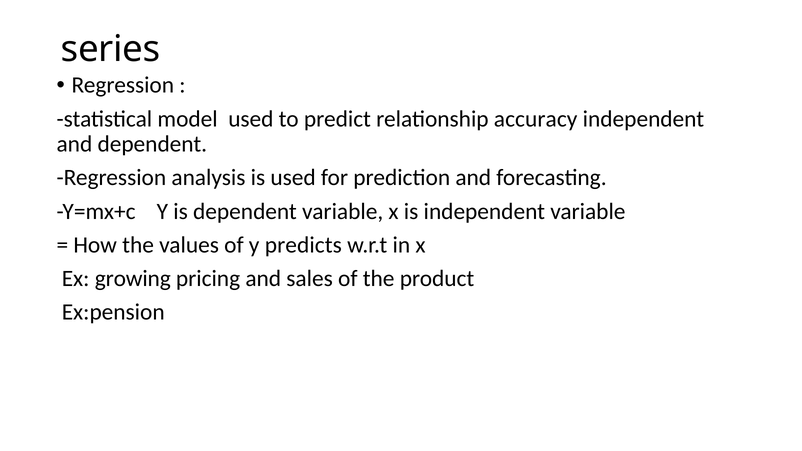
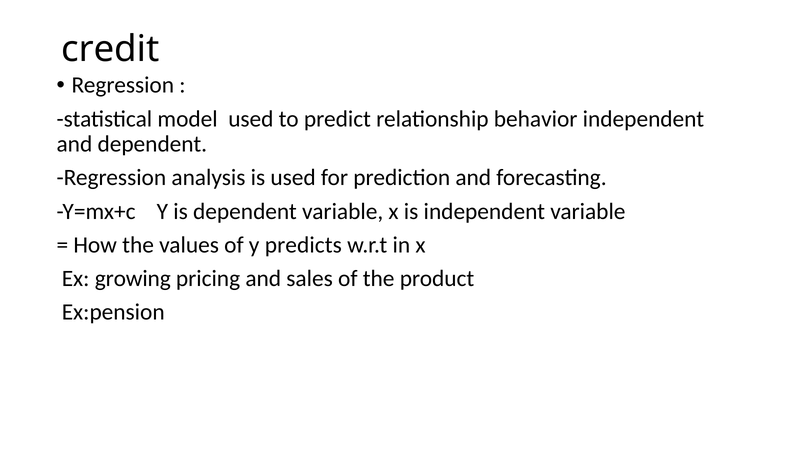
series: series -> credit
accuracy: accuracy -> behavior
